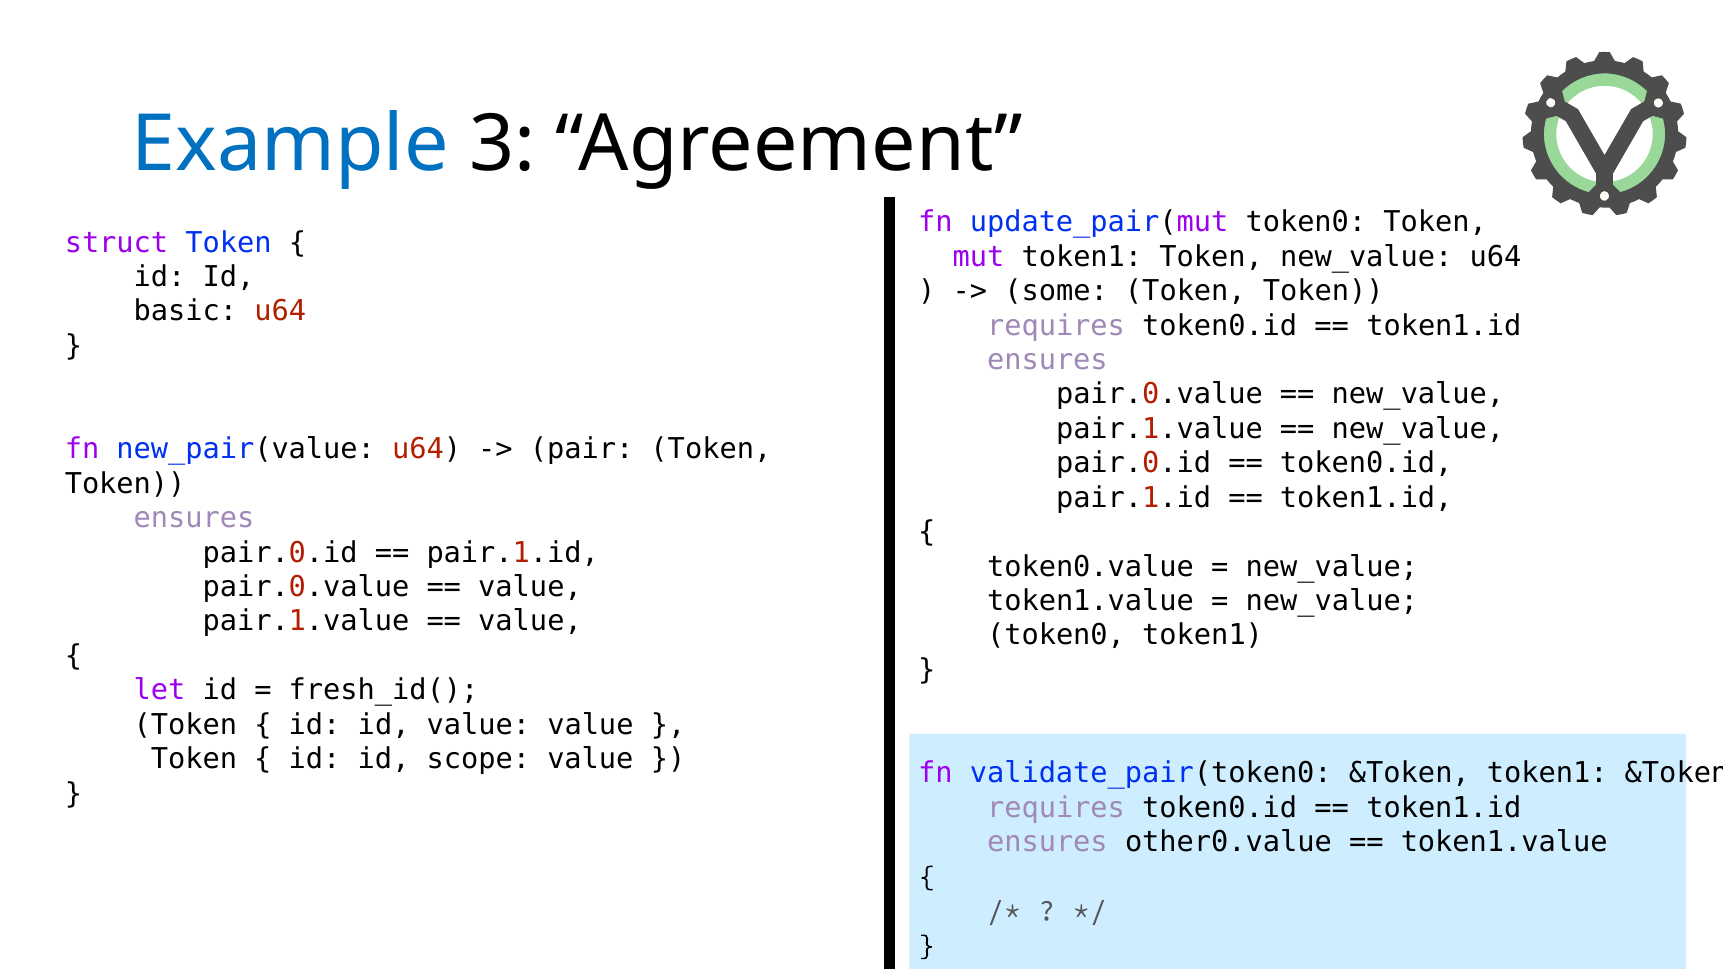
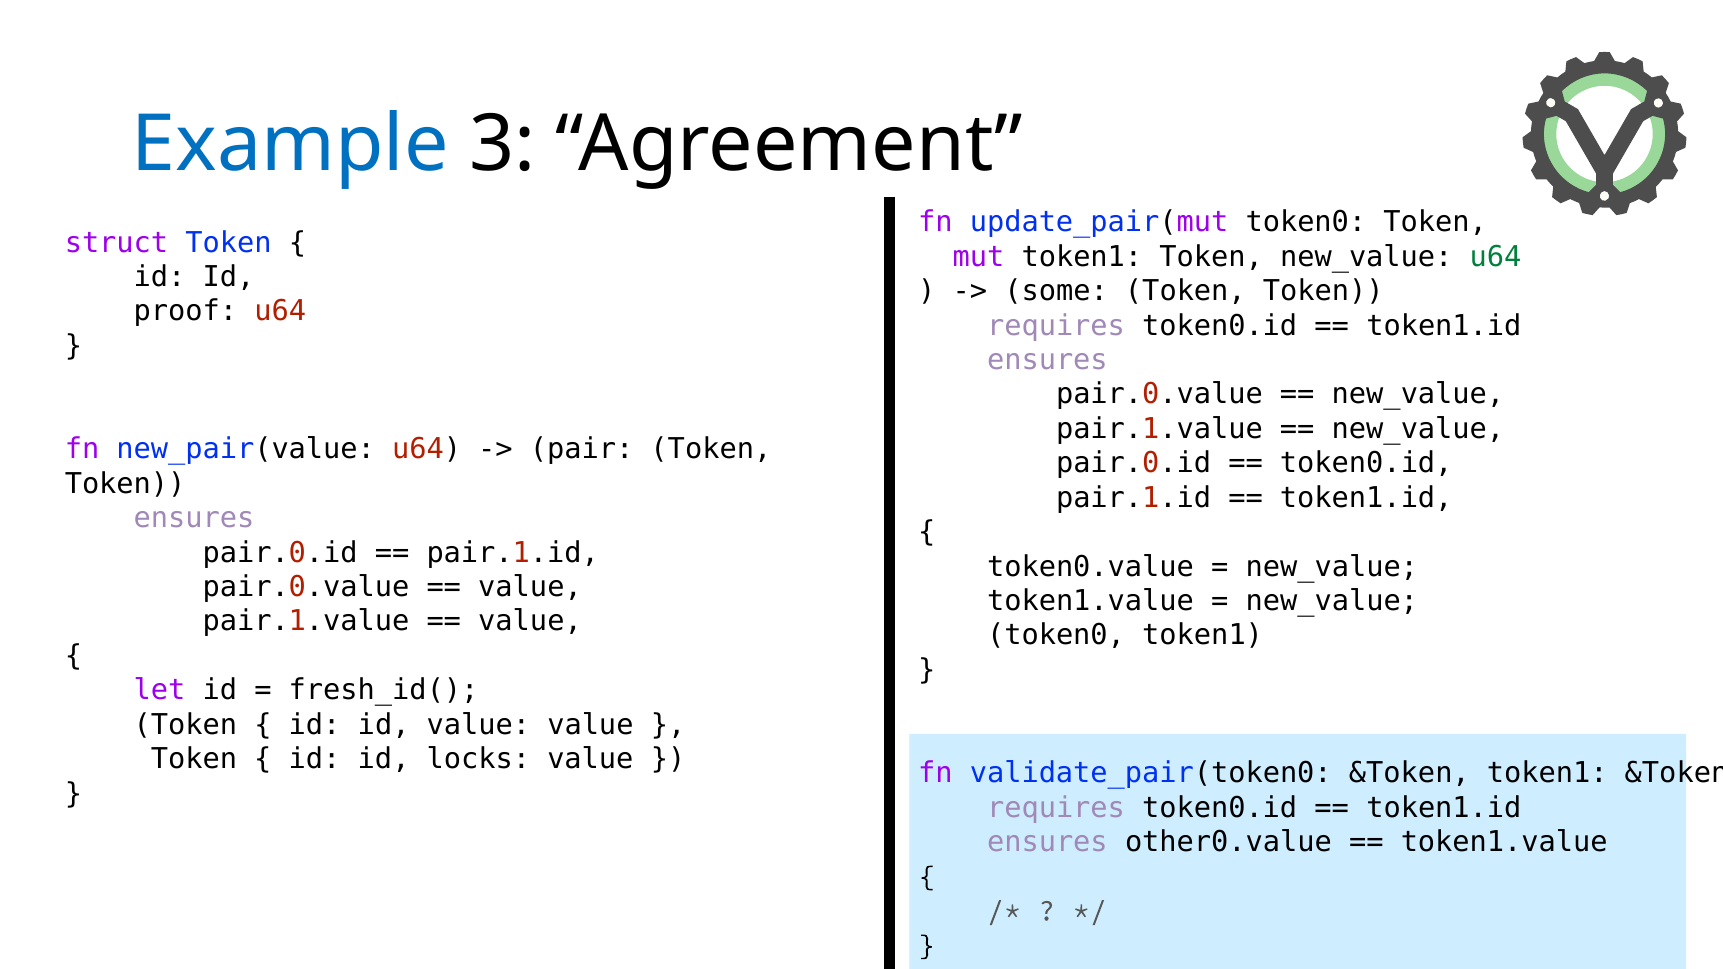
u64 at (1496, 257) colour: black -> green
basic: basic -> proof
scope: scope -> locks
